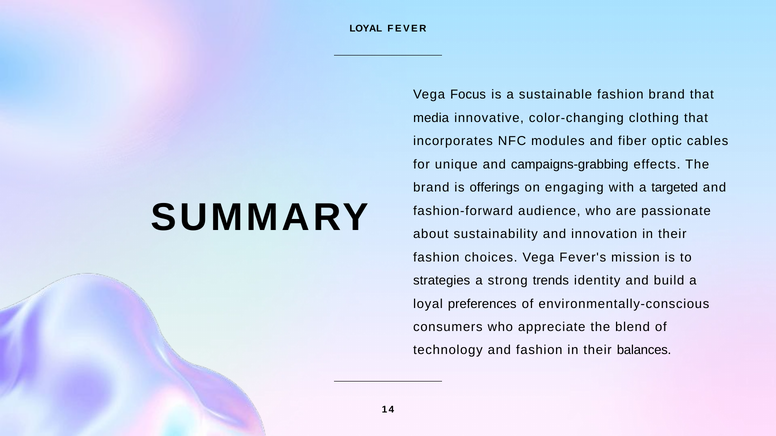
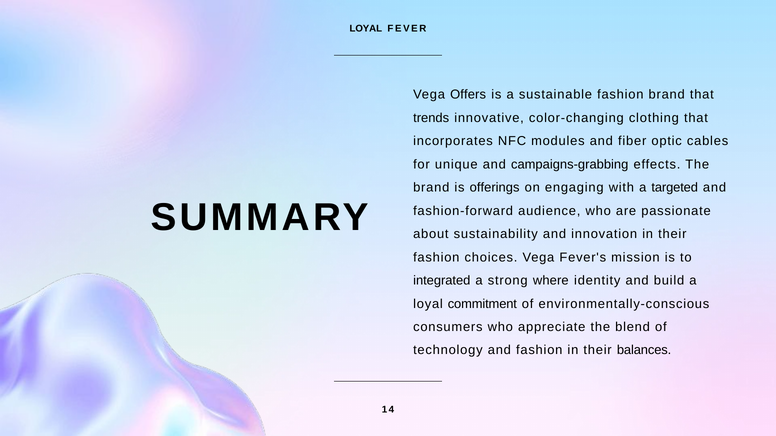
Focus: Focus -> Offers
media: media -> trends
strategies: strategies -> integrated
trends: trends -> where
preferences: preferences -> commitment
